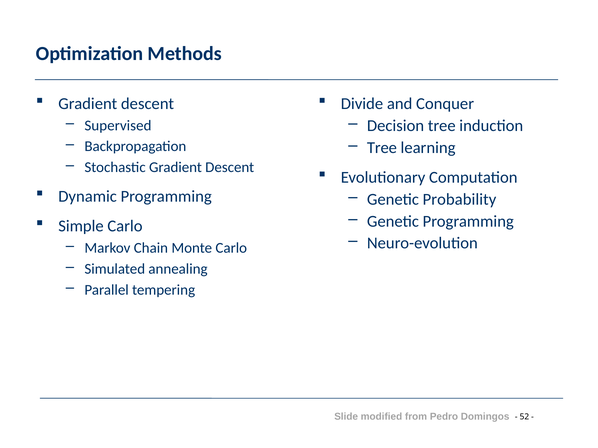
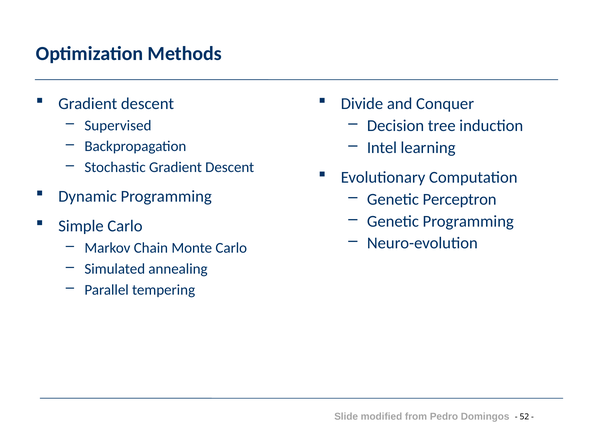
Tree at (382, 148): Tree -> Intel
Probability: Probability -> Perceptron
